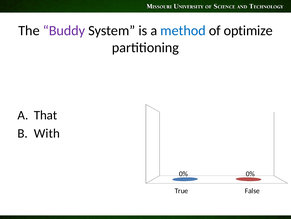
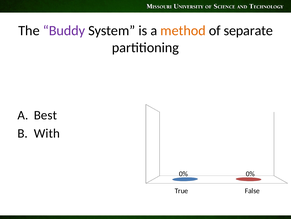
method colour: blue -> orange
optimize: optimize -> separate
That: That -> Best
